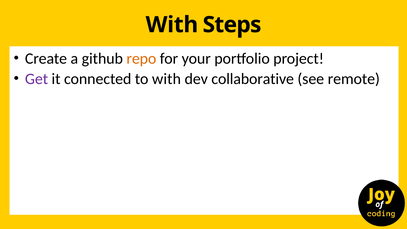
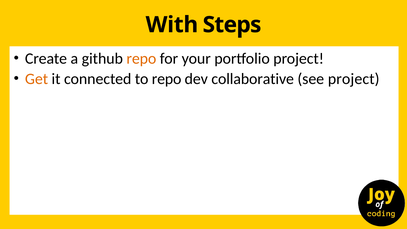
Get colour: purple -> orange
to with: with -> repo
see remote: remote -> project
